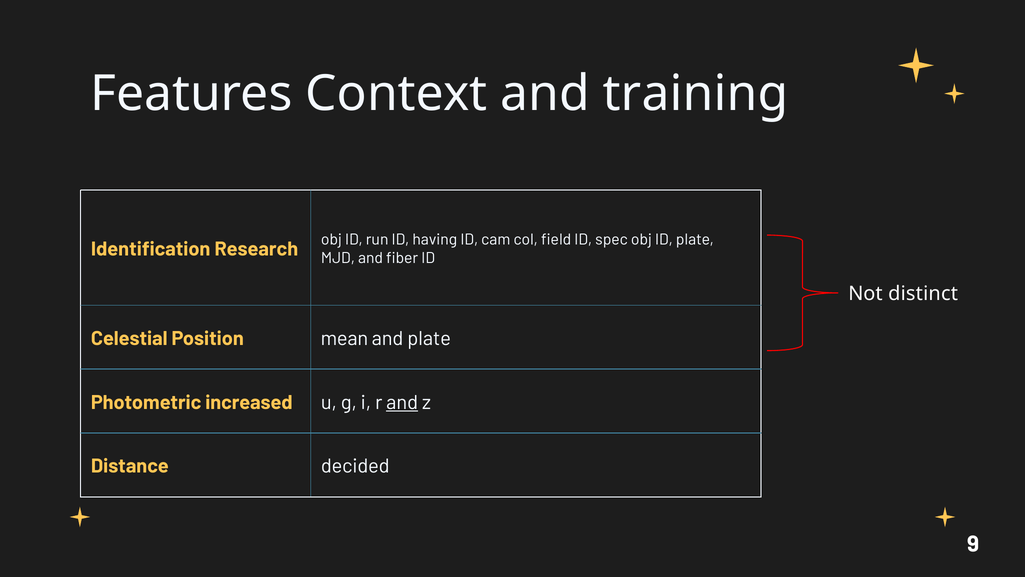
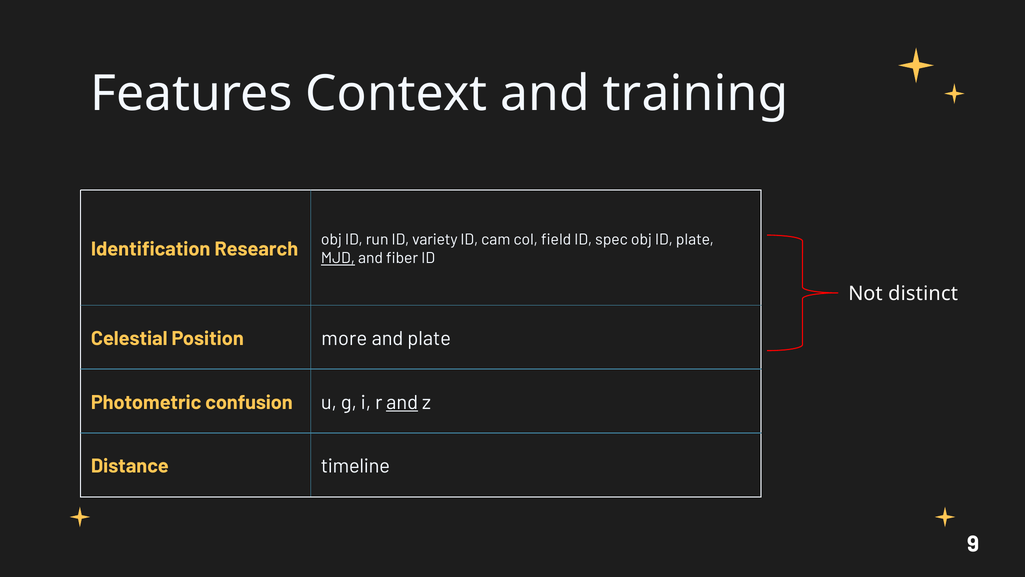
having: having -> variety
MJD underline: none -> present
mean: mean -> more
increased: increased -> confusion
decided: decided -> timeline
